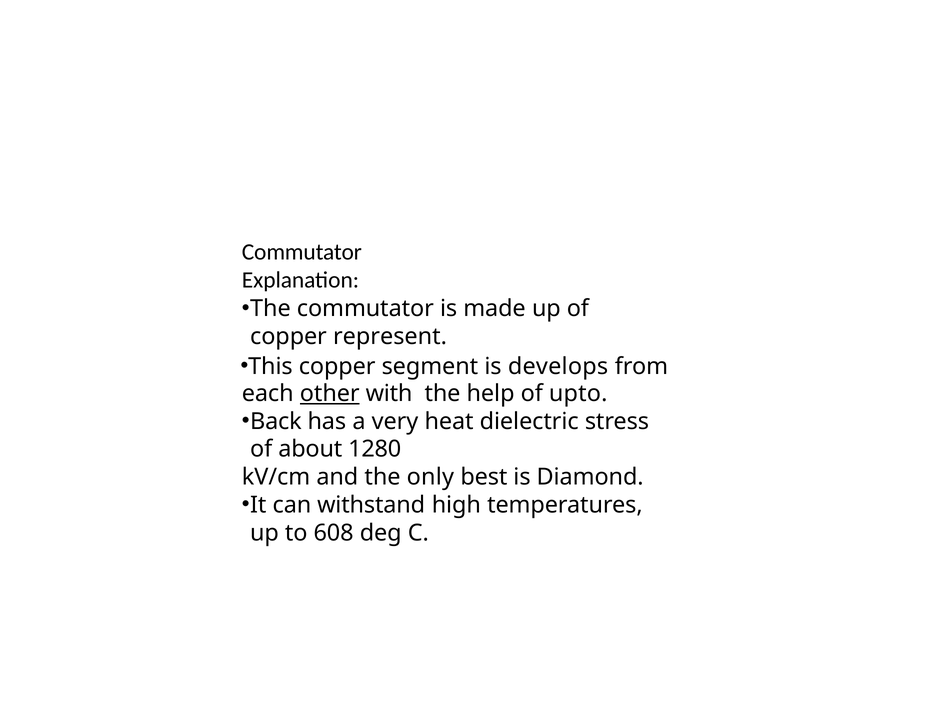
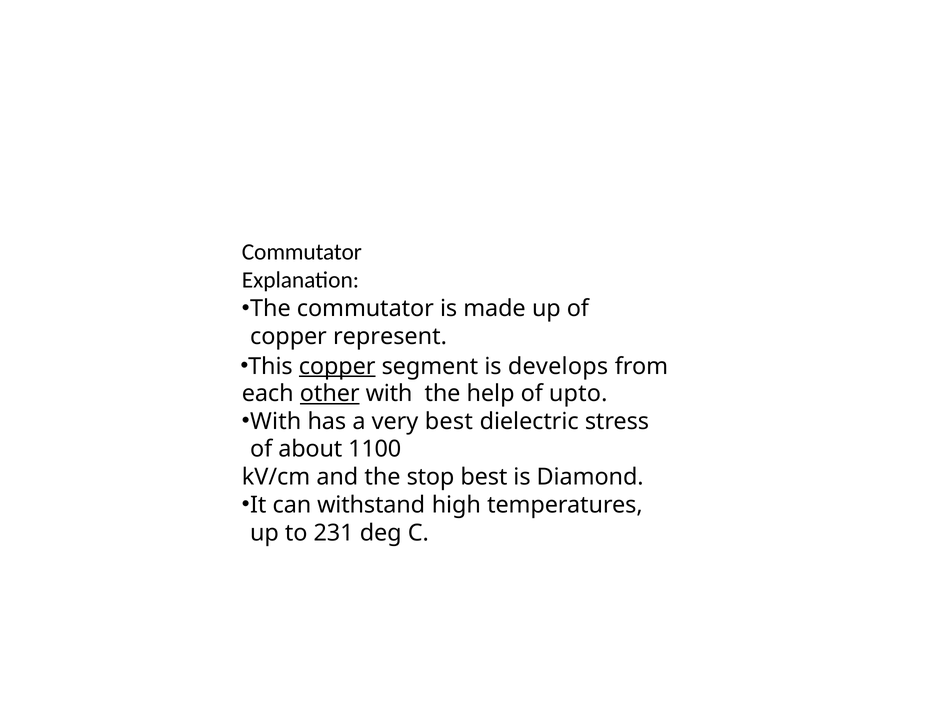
copper at (337, 367) underline: none -> present
Back at (276, 422): Back -> With
very heat: heat -> best
1280: 1280 -> 1100
only: only -> stop
608: 608 -> 231
